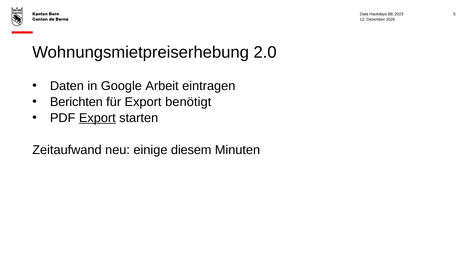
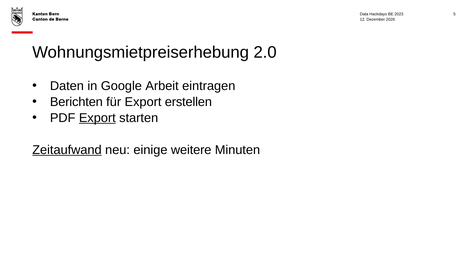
benötigt: benötigt -> erstellen
Zeitaufwand underline: none -> present
diesem: diesem -> weitere
